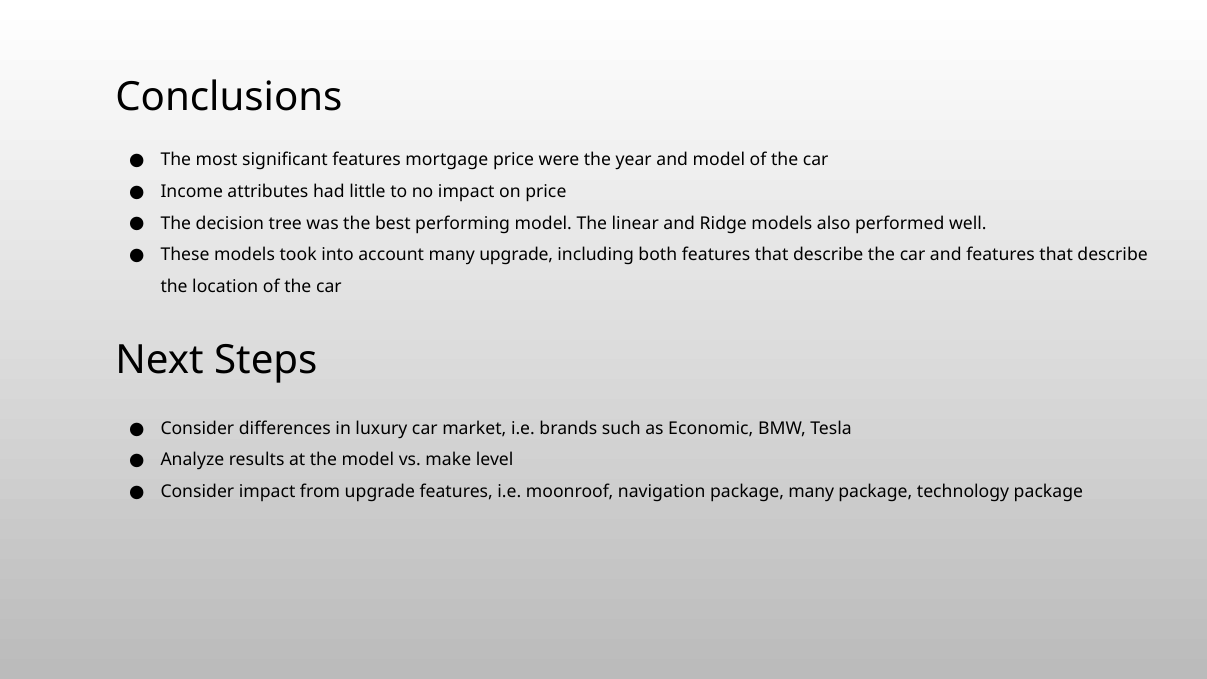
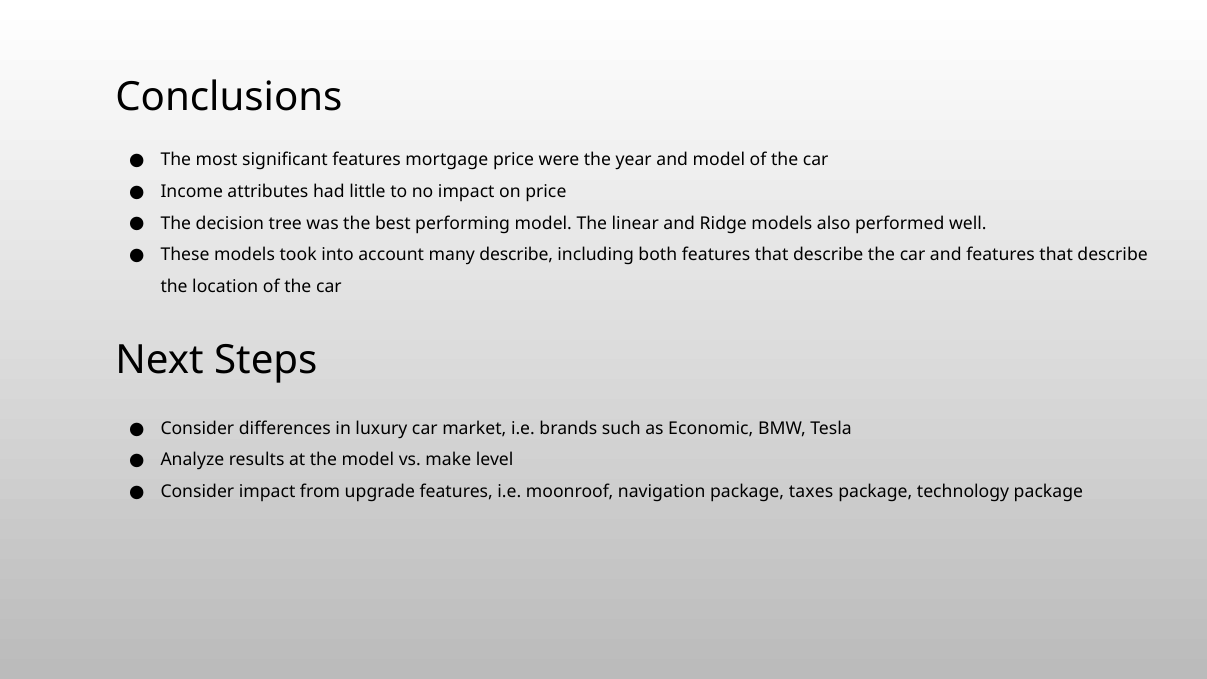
many upgrade: upgrade -> describe
package many: many -> taxes
